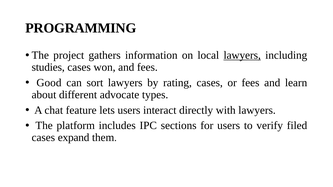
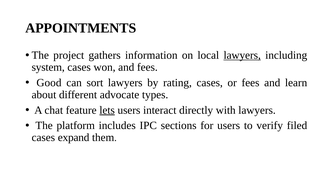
PROGRAMMING: PROGRAMMING -> APPOINTMENTS
studies: studies -> system
lets underline: none -> present
